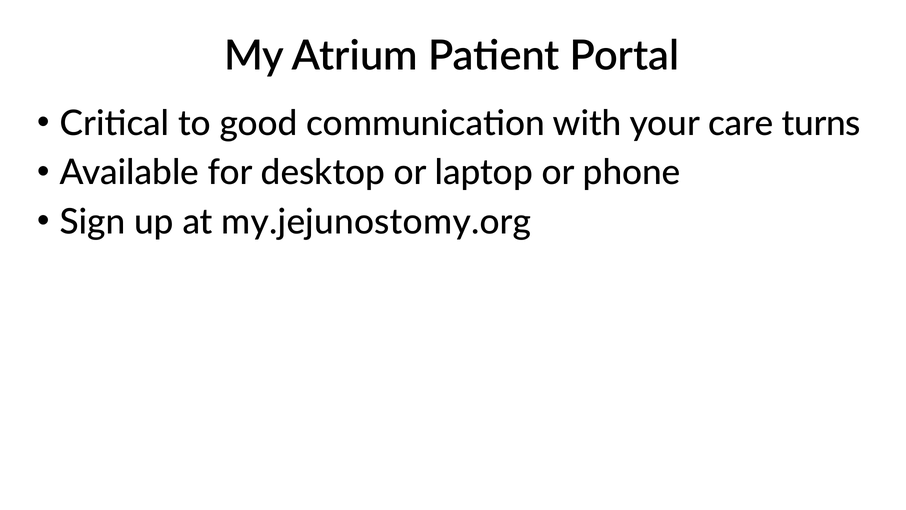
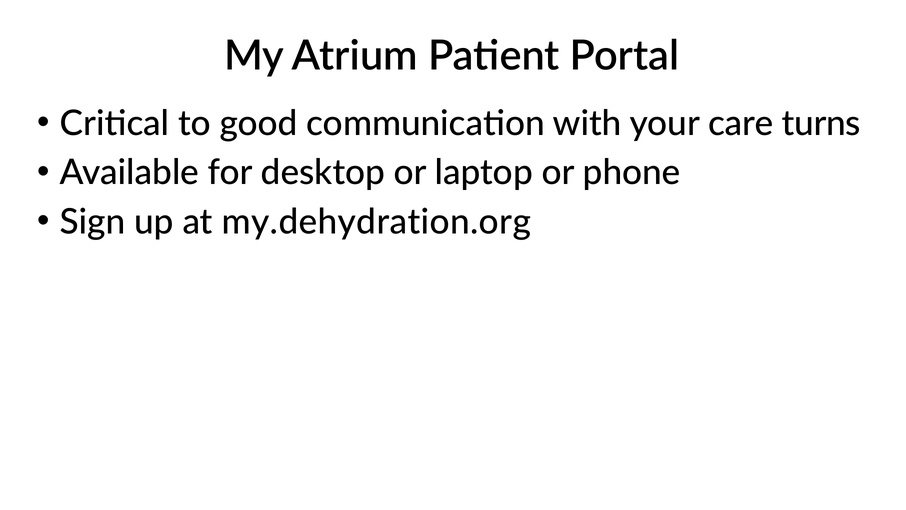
my.jejunostomy.org: my.jejunostomy.org -> my.dehydration.org
